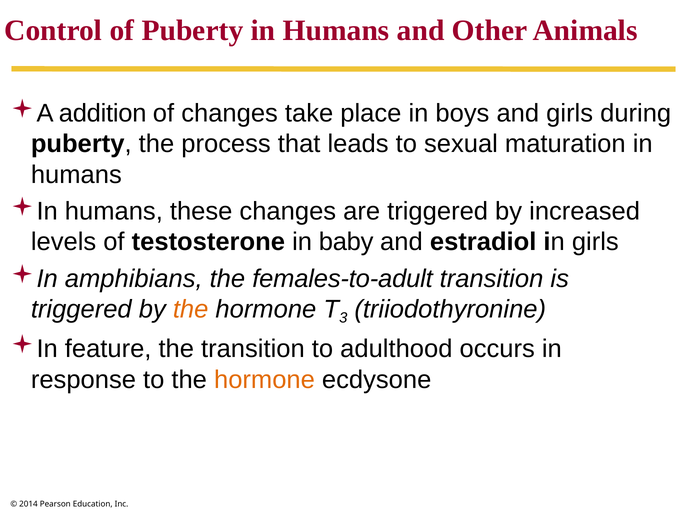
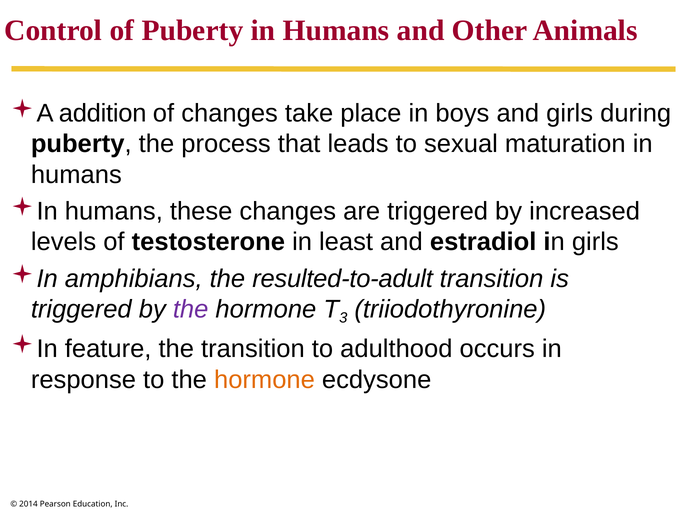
baby: baby -> least
females-to-adult: females-to-adult -> resulted-to-adult
the at (191, 309) colour: orange -> purple
